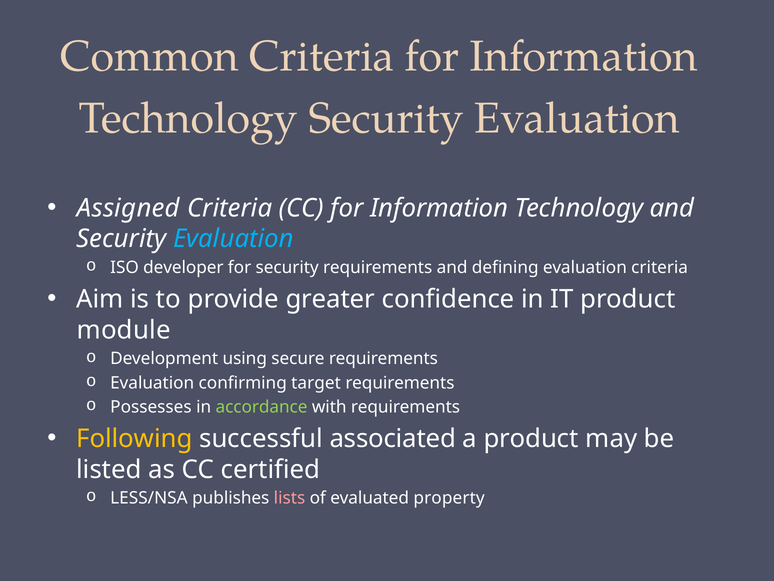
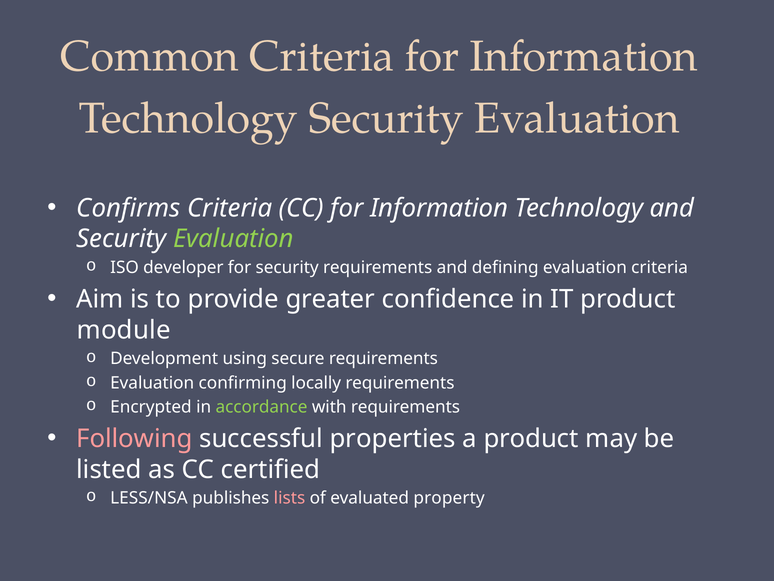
Assigned: Assigned -> Confirms
Evaluation at (233, 239) colour: light blue -> light green
target: target -> locally
Possesses: Possesses -> Encrypted
Following colour: yellow -> pink
associated: associated -> properties
